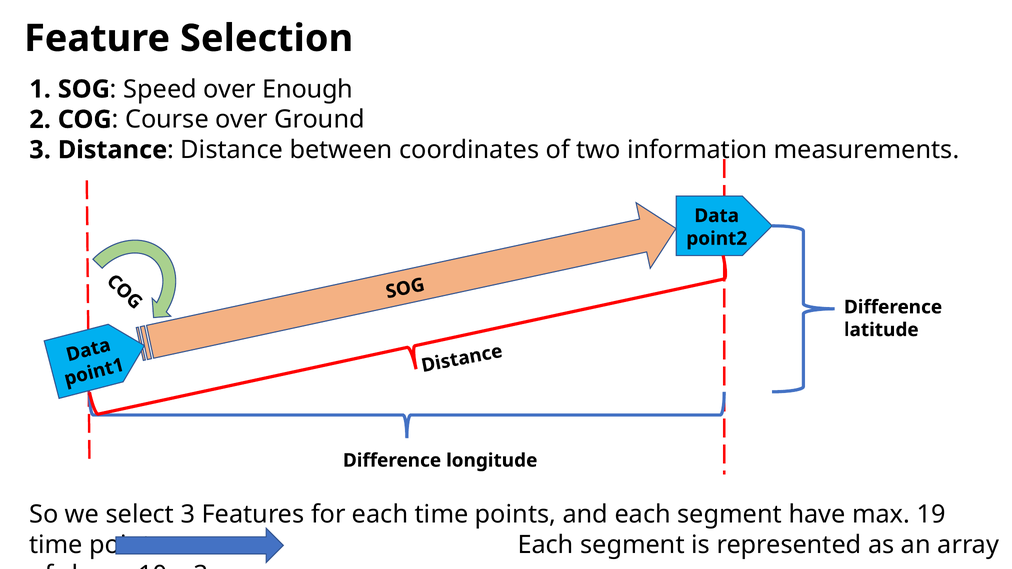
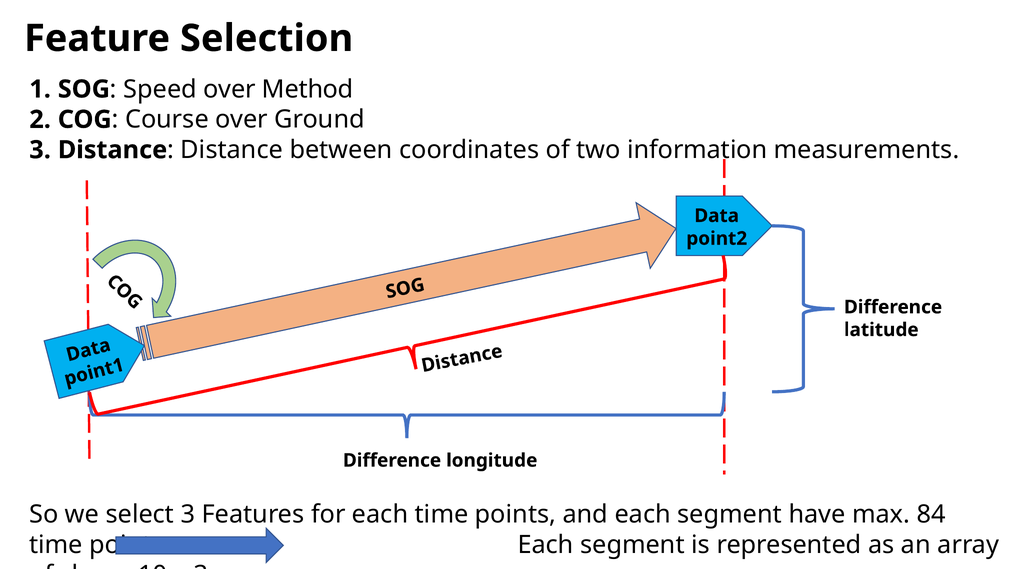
Enough: Enough -> Method
19: 19 -> 84
